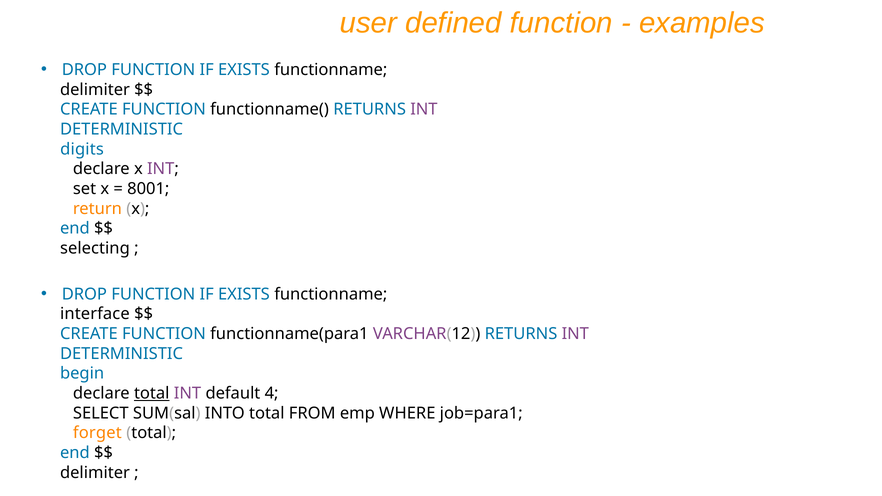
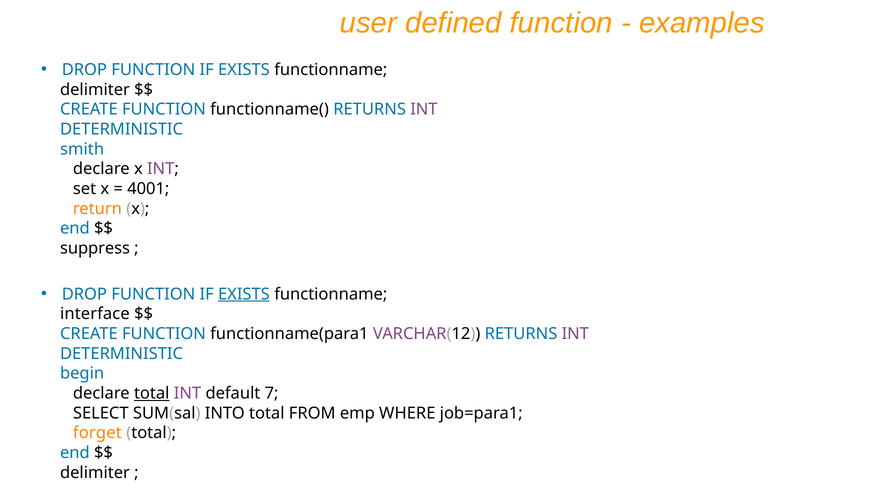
digits: digits -> smith
8001: 8001 -> 4001
selecting: selecting -> suppress
EXISTS at (244, 294) underline: none -> present
4: 4 -> 7
